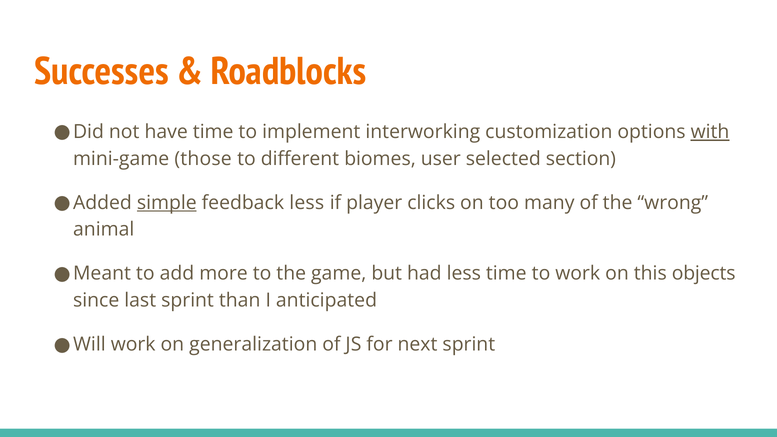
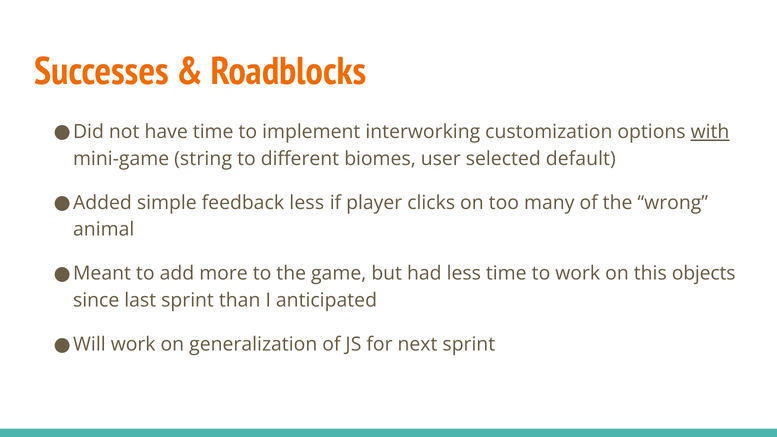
those: those -> string
section: section -> default
simple underline: present -> none
